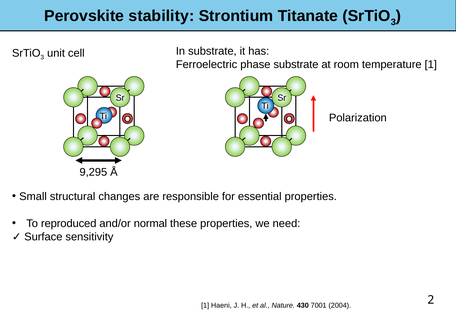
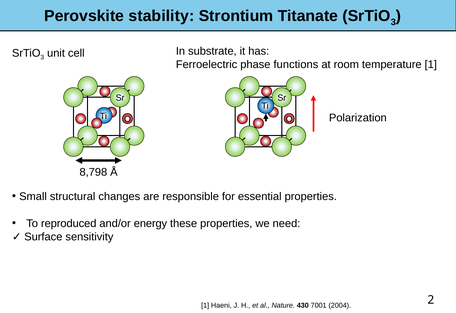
phase substrate: substrate -> functions
9,295: 9,295 -> 8,798
normal: normal -> energy
